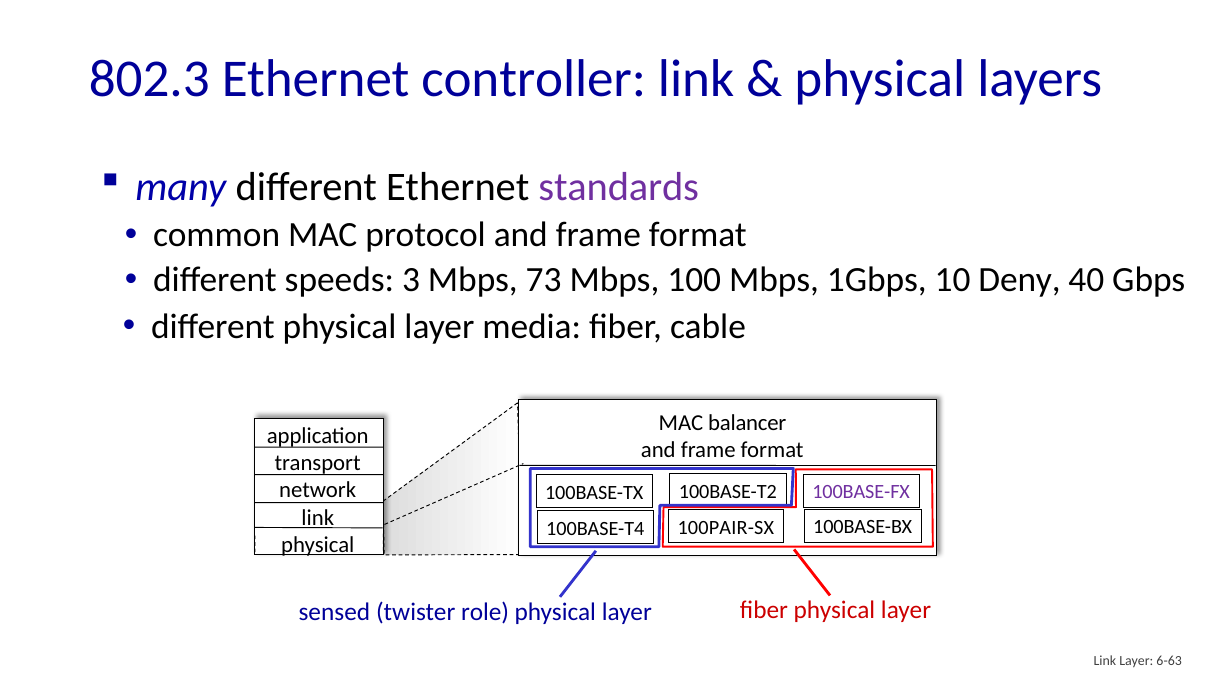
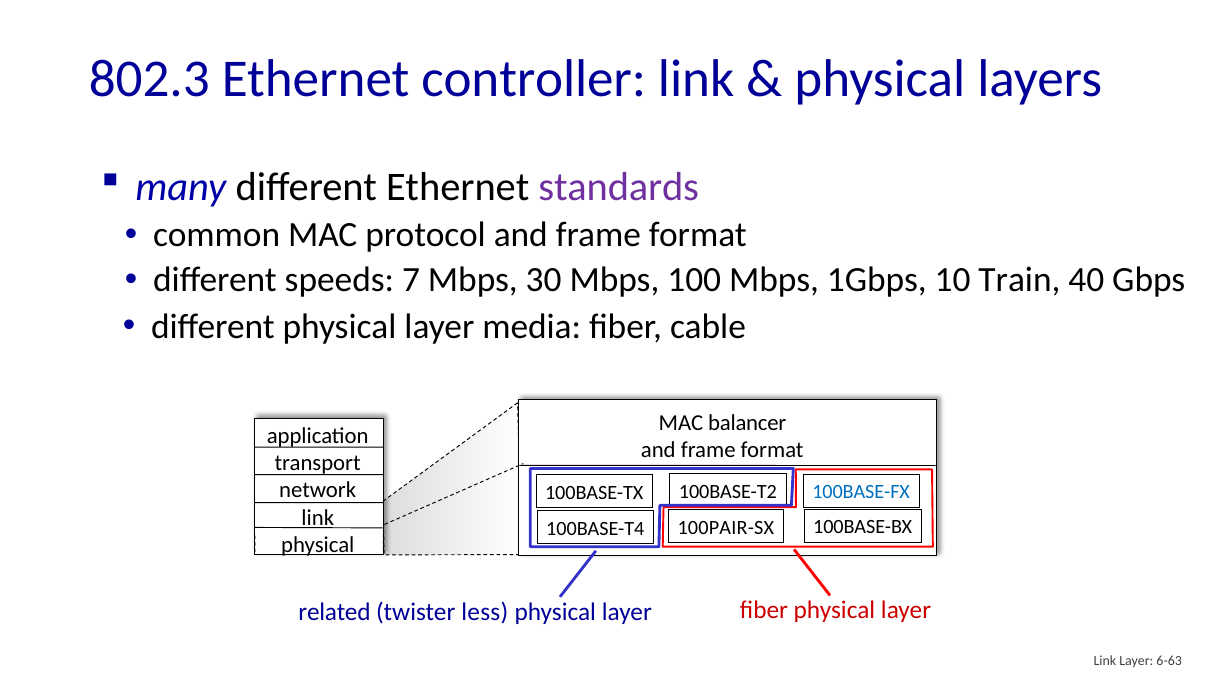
3: 3 -> 7
73: 73 -> 30
Deny: Deny -> Train
100BASE-FX colour: purple -> blue
sensed: sensed -> related
role: role -> less
